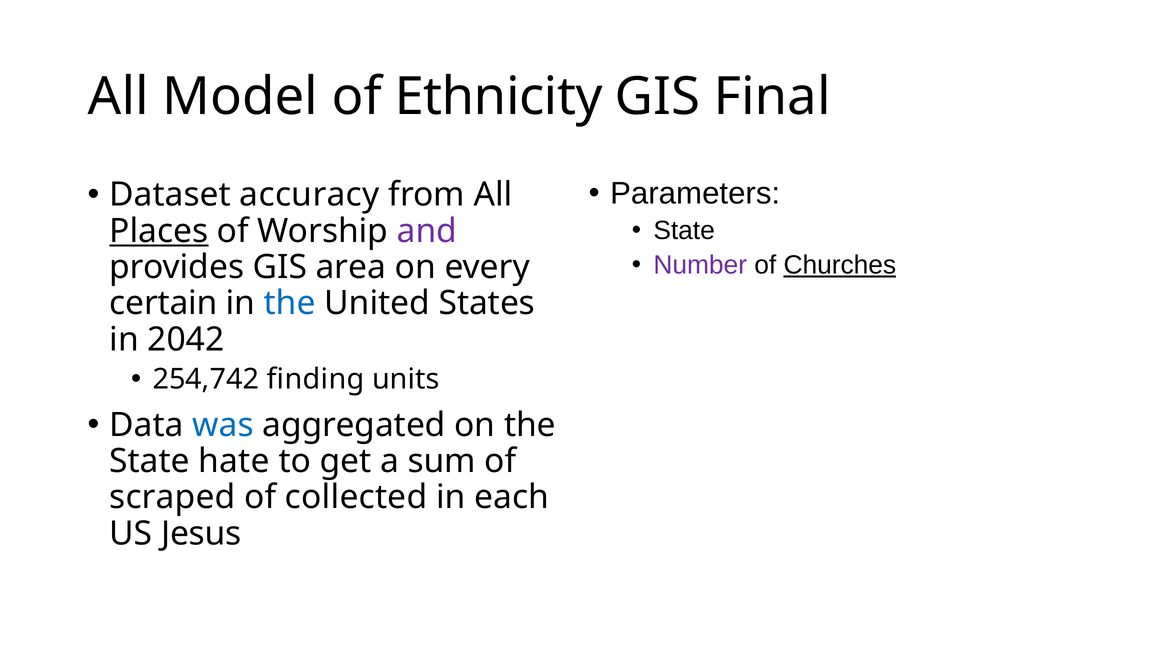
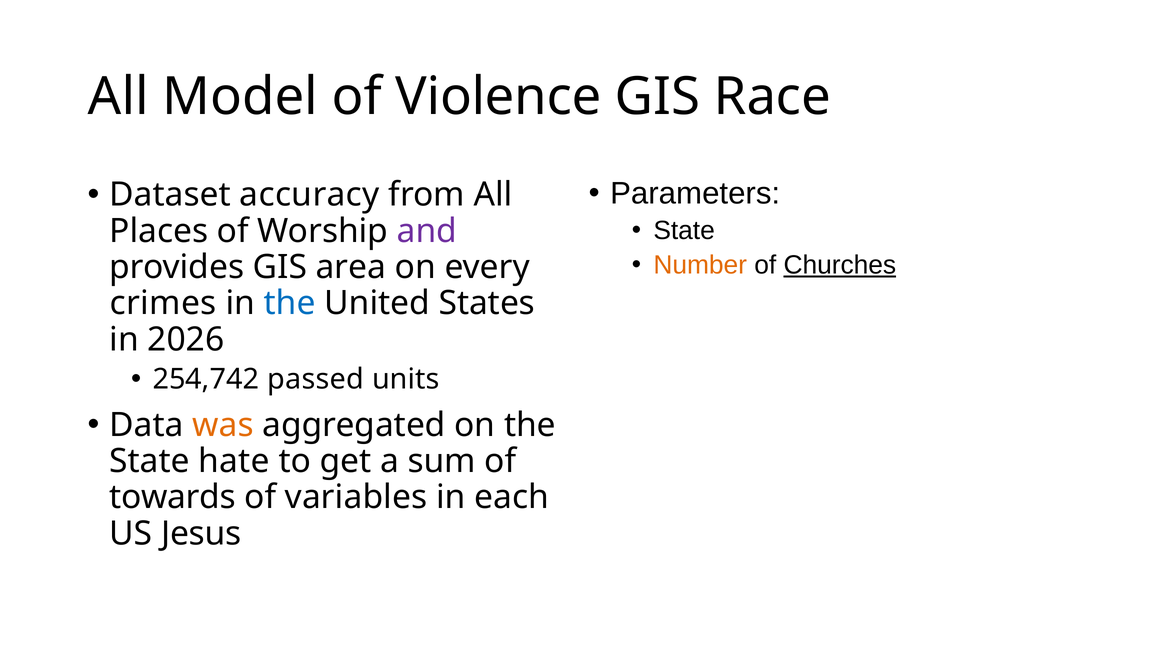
Ethnicity: Ethnicity -> Violence
Final: Final -> Race
Places underline: present -> none
Number colour: purple -> orange
certain: certain -> crimes
2042: 2042 -> 2026
finding: finding -> passed
was colour: blue -> orange
scraped: scraped -> towards
collected: collected -> variables
